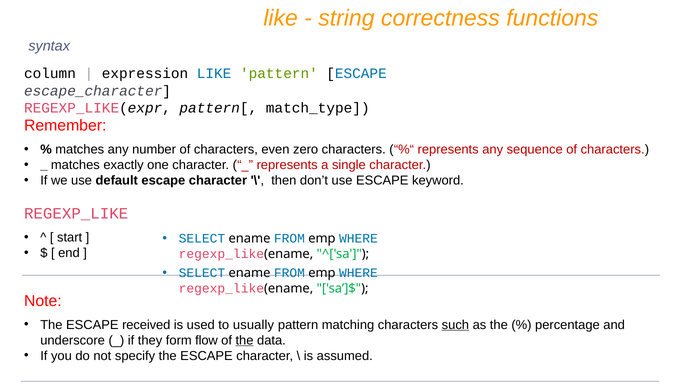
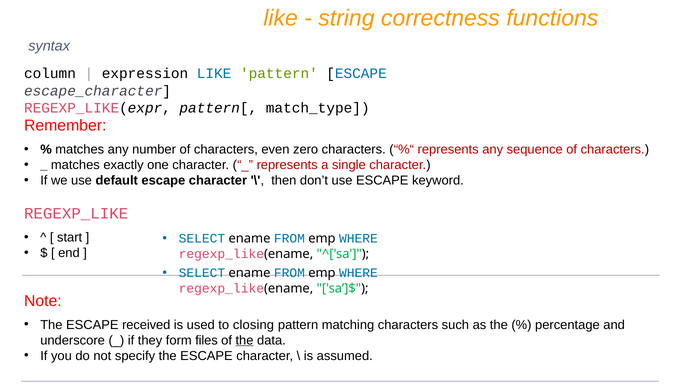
usually: usually -> closing
such underline: present -> none
flow: flow -> files
